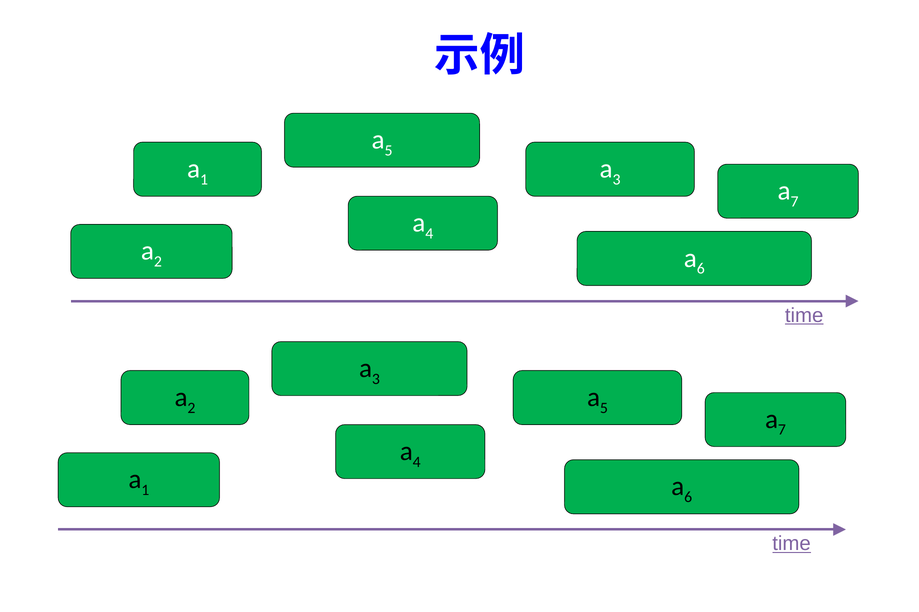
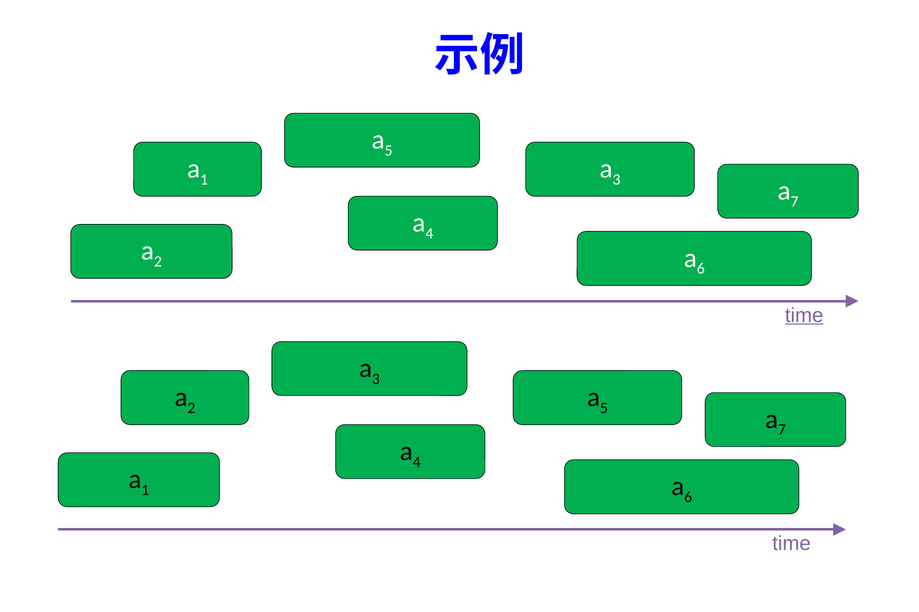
time at (792, 544) underline: present -> none
